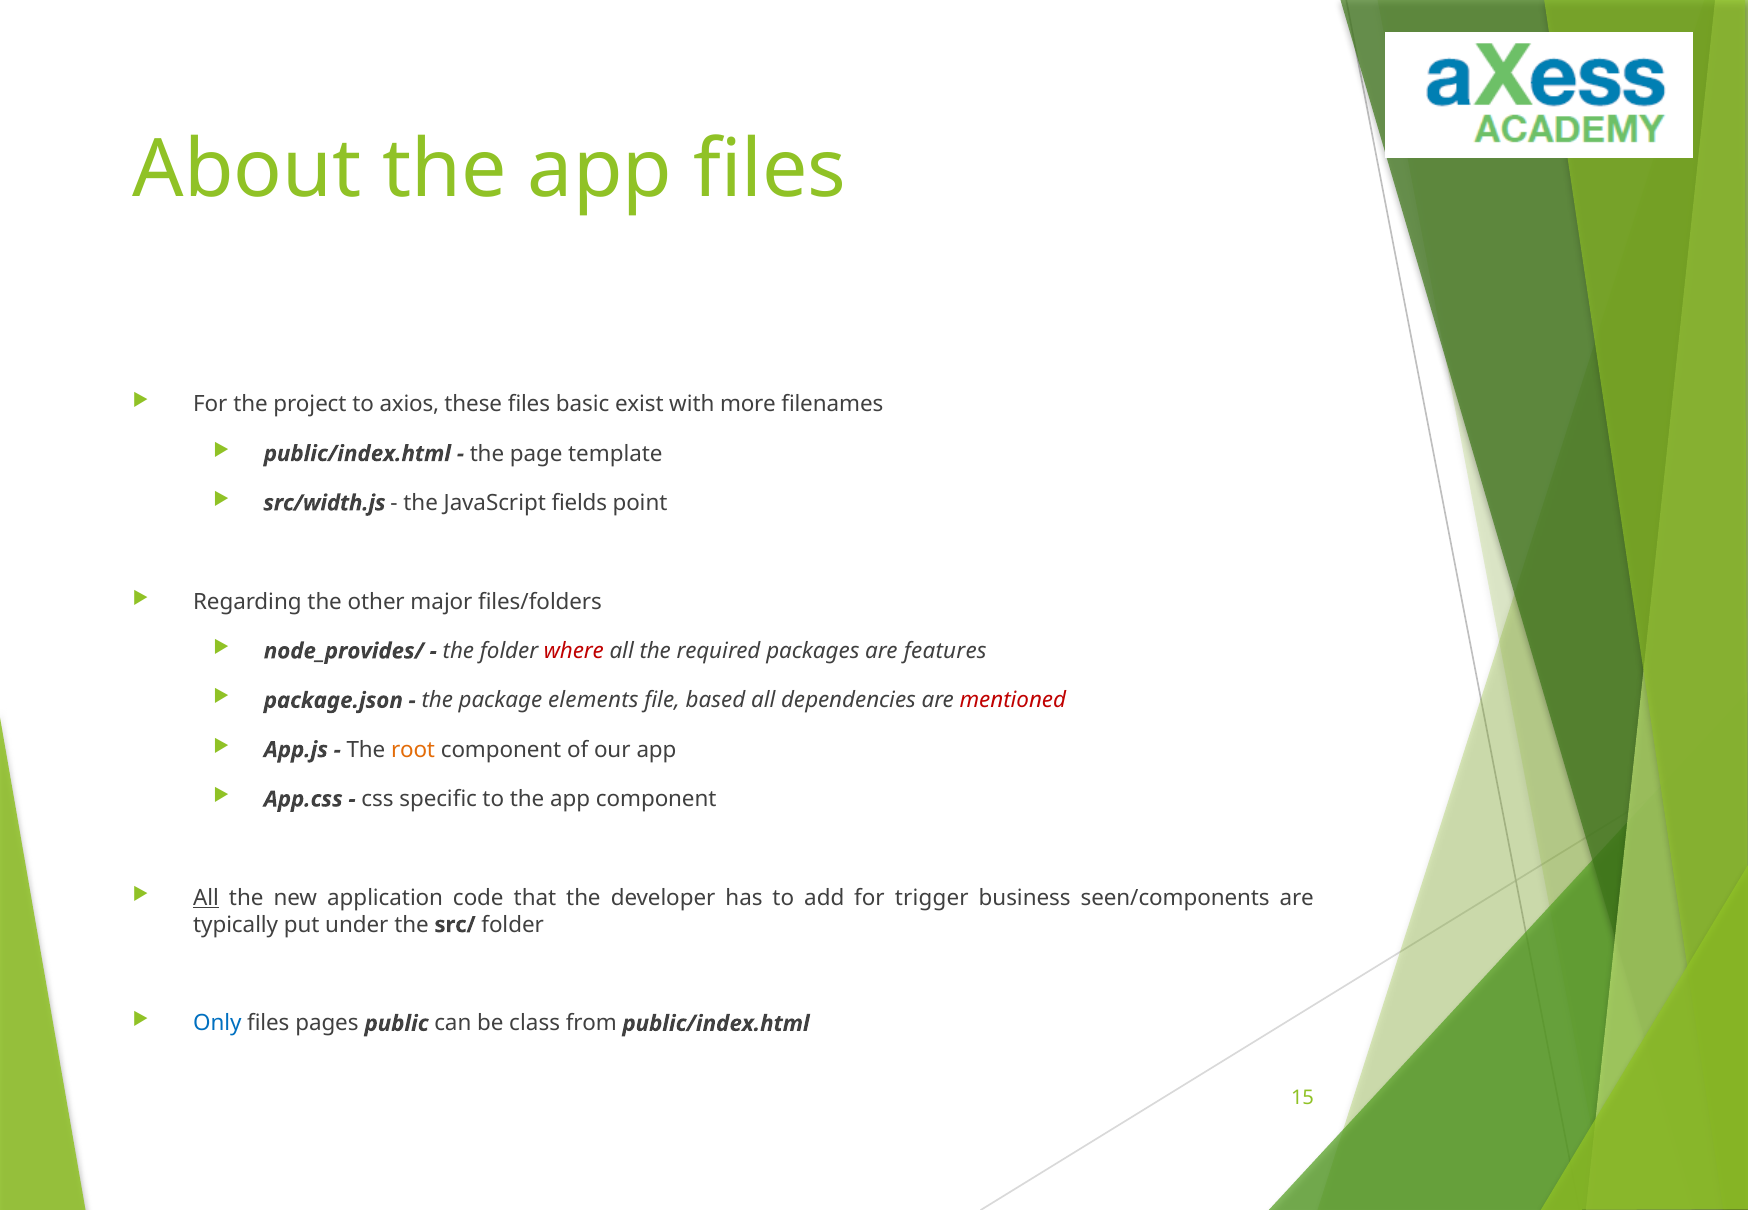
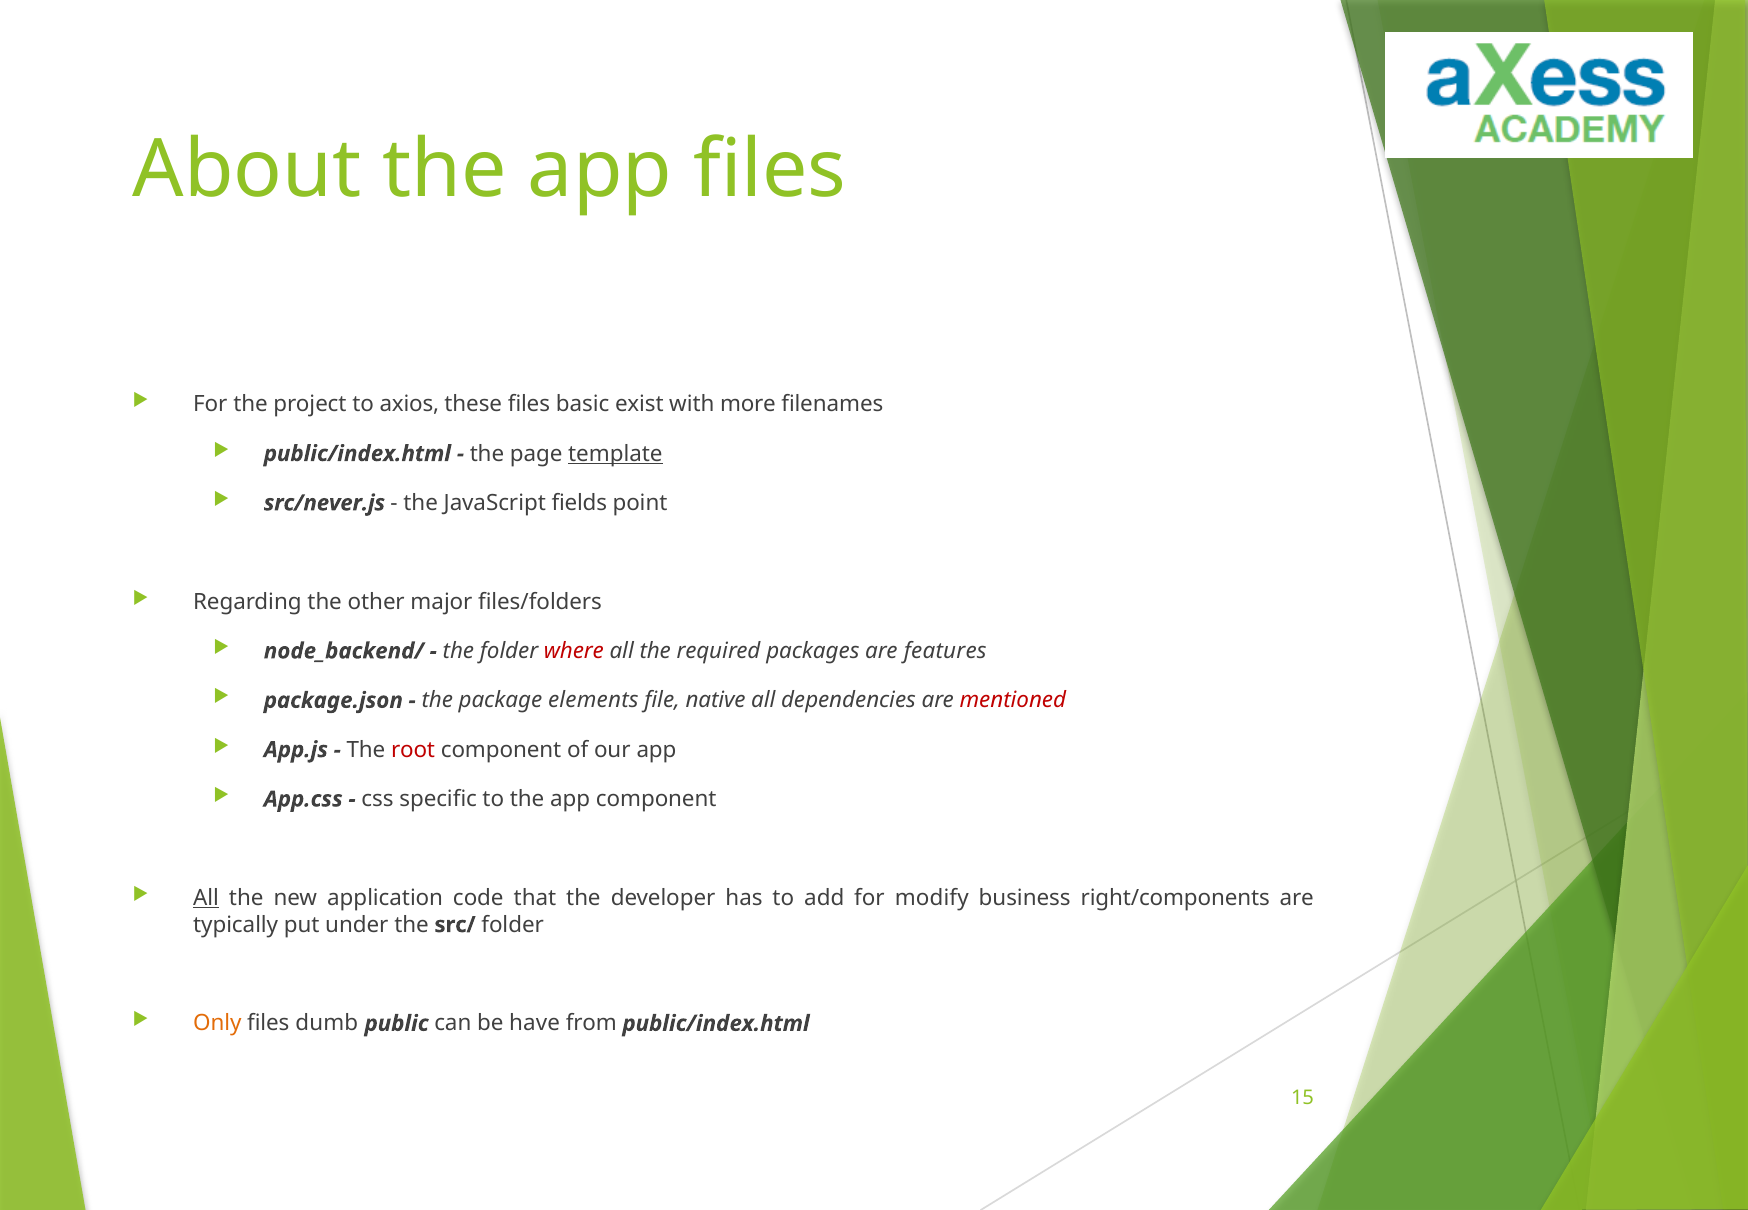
template underline: none -> present
src/width.js: src/width.js -> src/never.js
node_provides/: node_provides/ -> node_backend/
based: based -> native
root colour: orange -> red
trigger: trigger -> modify
seen/components: seen/components -> right/components
Only colour: blue -> orange
pages: pages -> dumb
class: class -> have
